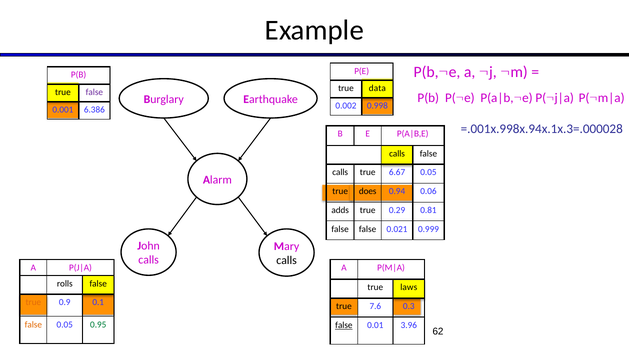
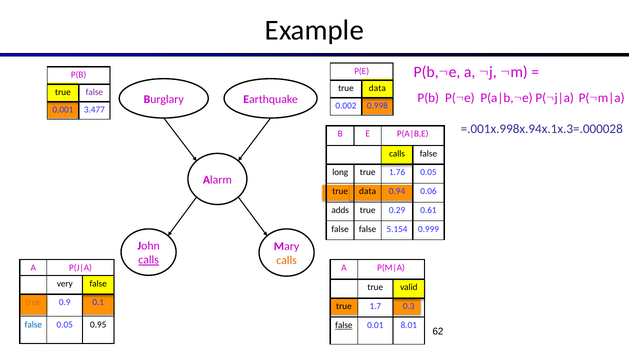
6.386: 6.386 -> 3.477
calls at (340, 172): calls -> long
6.67: 6.67 -> 1.76
does at (368, 191): does -> data
0.81: 0.81 -> 0.61
0.021: 0.021 -> 5.154
calls at (149, 260) underline: none -> present
calls at (287, 260) colour: black -> orange
rolls: rolls -> very
laws: laws -> valid
7.6: 7.6 -> 1.7
false at (33, 324) colour: orange -> blue
0.95 colour: green -> black
3.96: 3.96 -> 8.01
